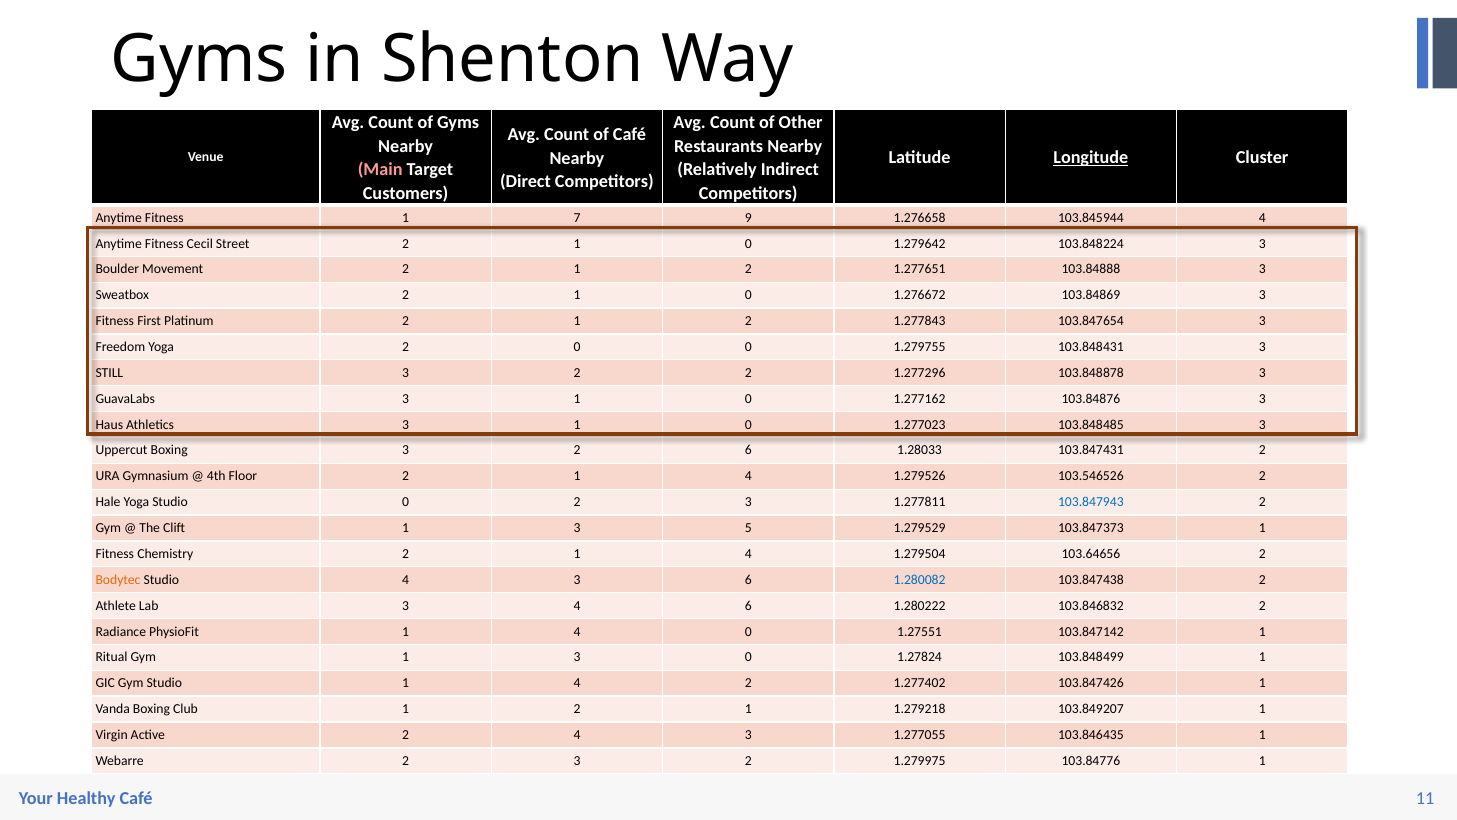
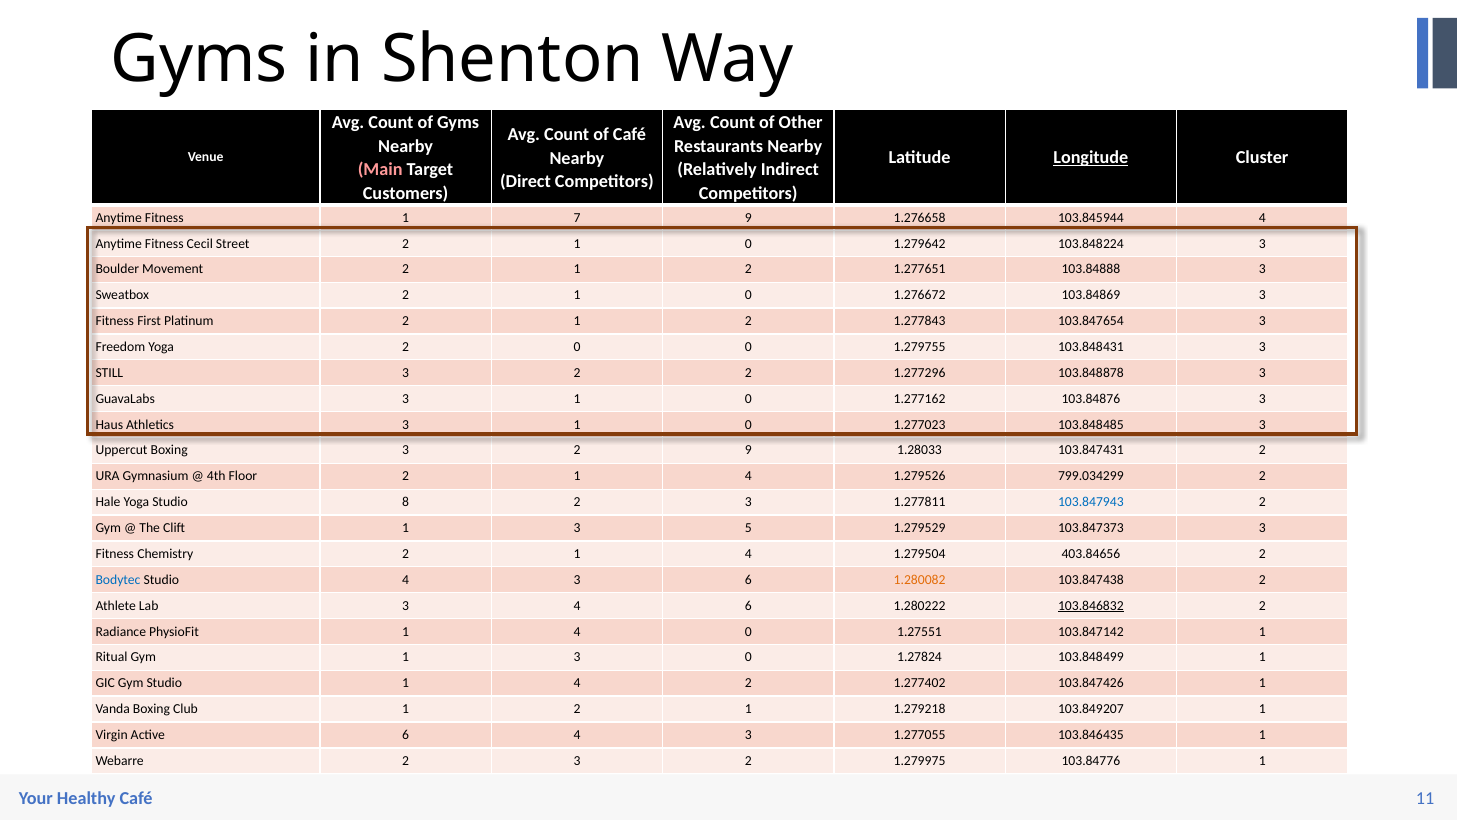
2 6: 6 -> 9
103.546526: 103.546526 -> 799.034299
Studio 0: 0 -> 8
103.847373 1: 1 -> 3
103.64656: 103.64656 -> 403.84656
Bodytec colour: orange -> blue
1.280082 colour: blue -> orange
103.846832 underline: none -> present
Active 2: 2 -> 6
